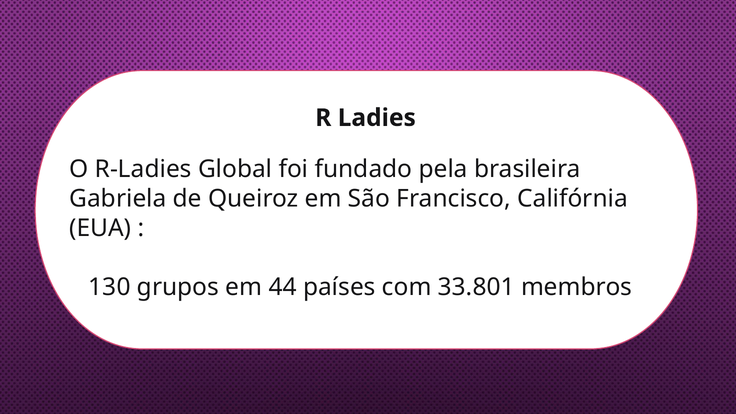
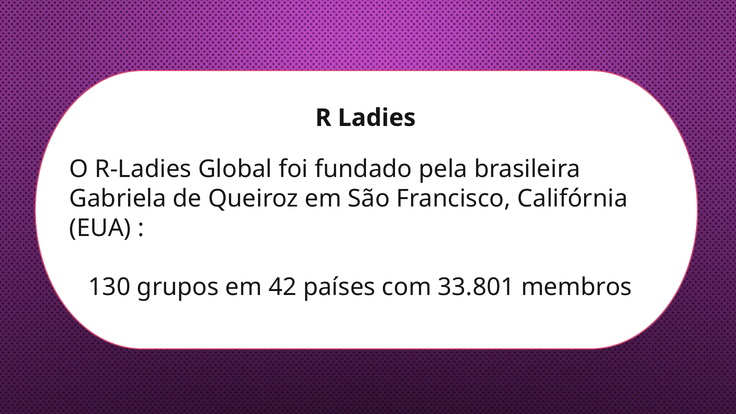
44: 44 -> 42
